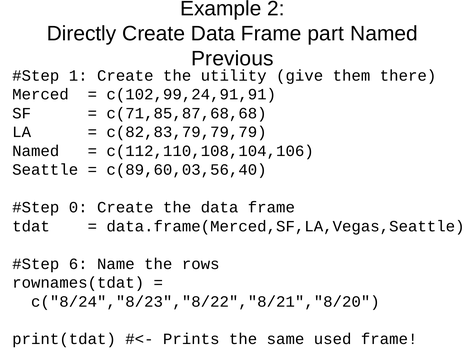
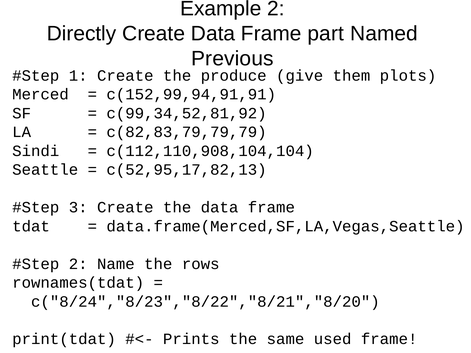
utility: utility -> produce
there: there -> plots
c(102,99,24,91,91: c(102,99,24,91,91 -> c(152,99,94,91,91
c(71,85,87,68,68: c(71,85,87,68,68 -> c(99,34,52,81,92
Named at (36, 151): Named -> Sindi
c(112,110,108,104,106: c(112,110,108,104,106 -> c(112,110,908,104,104
c(89,60,03,56,40: c(89,60,03,56,40 -> c(52,95,17,82,13
0: 0 -> 3
6 at (78, 264): 6 -> 2
